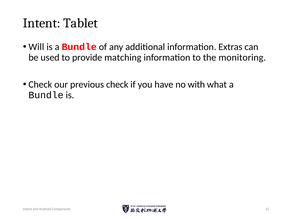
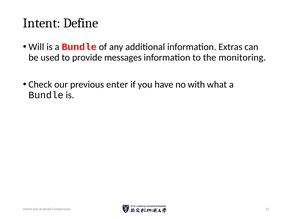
Tablet: Tablet -> Define
matching: matching -> messages
previous check: check -> enter
